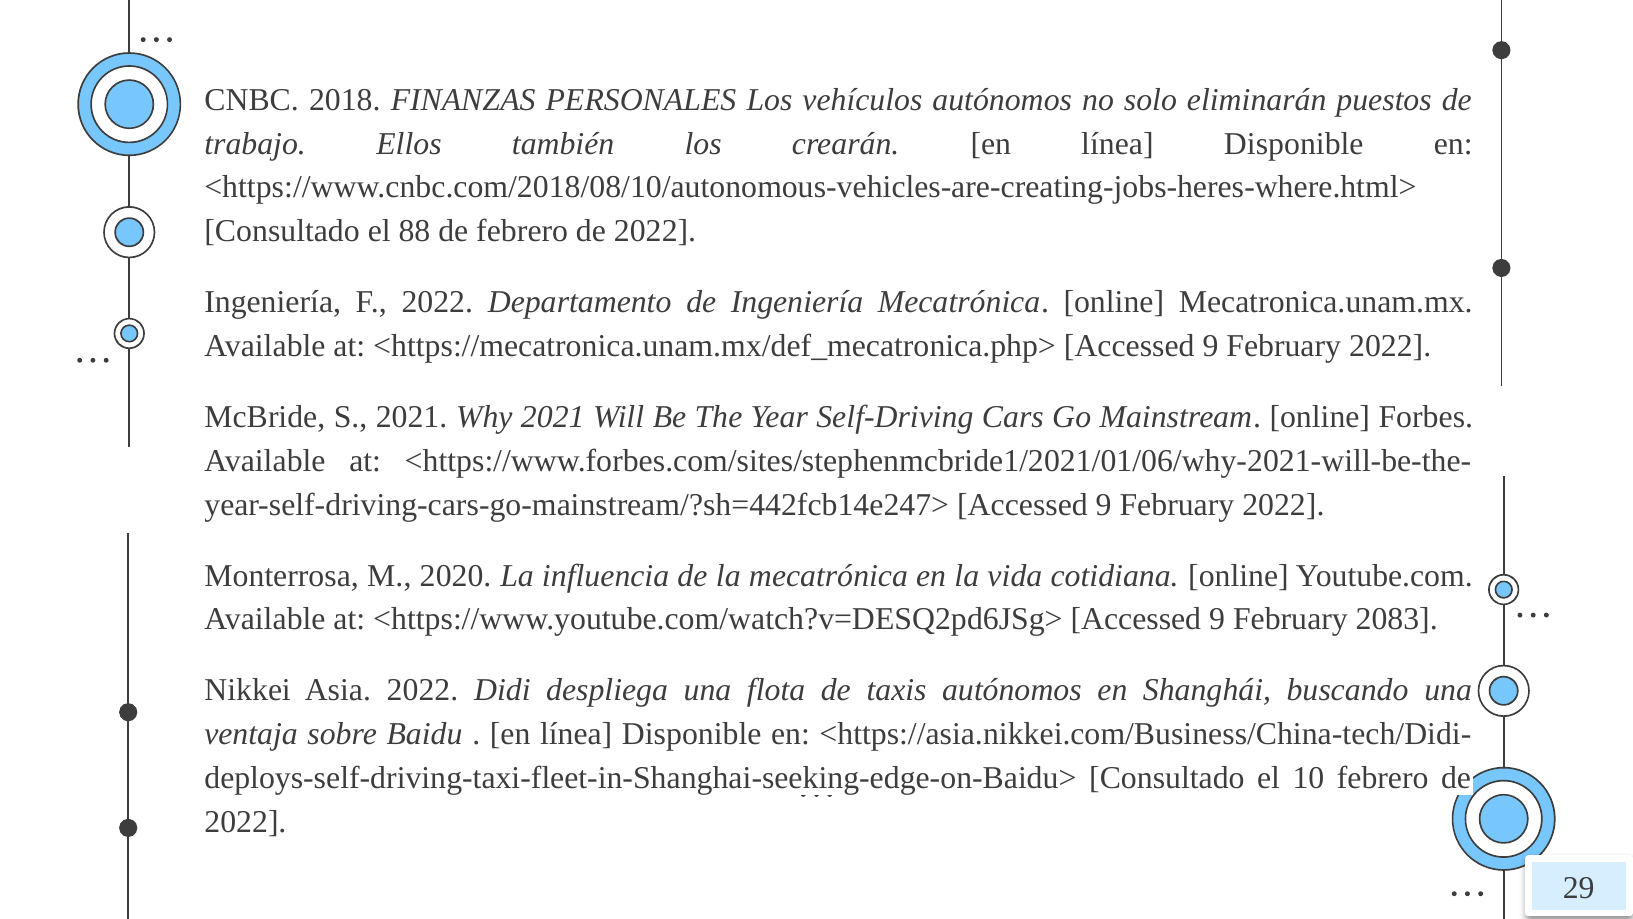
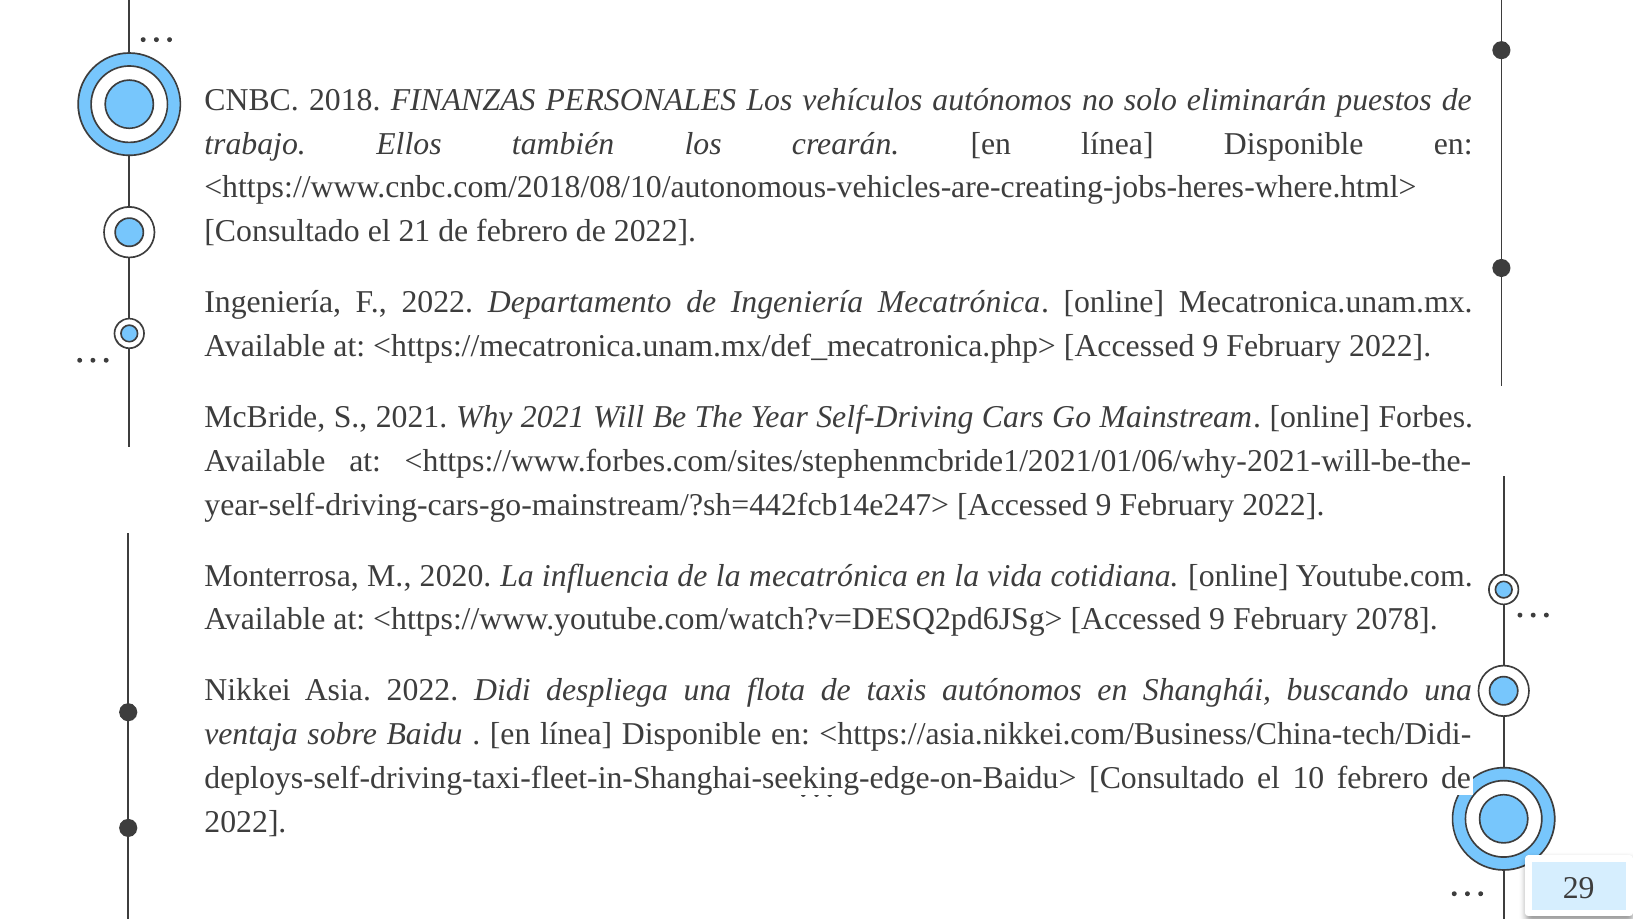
88: 88 -> 21
2083: 2083 -> 2078
